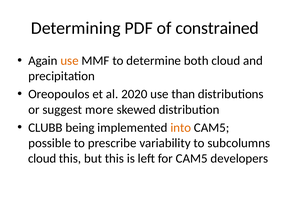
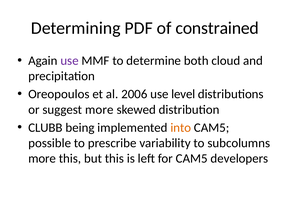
use at (70, 61) colour: orange -> purple
2020: 2020 -> 2006
than: than -> level
cloud at (42, 159): cloud -> more
